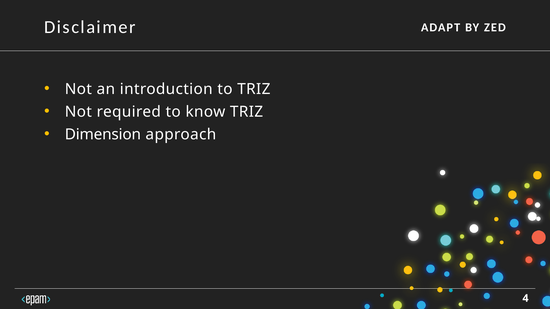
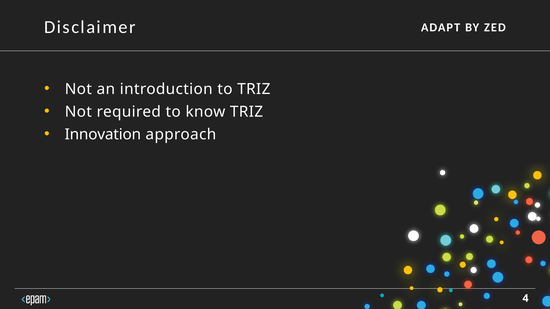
Dimension: Dimension -> Innovation
